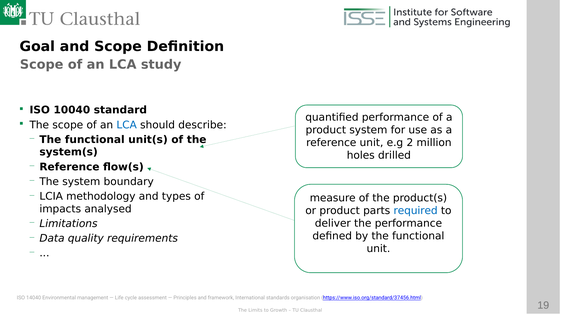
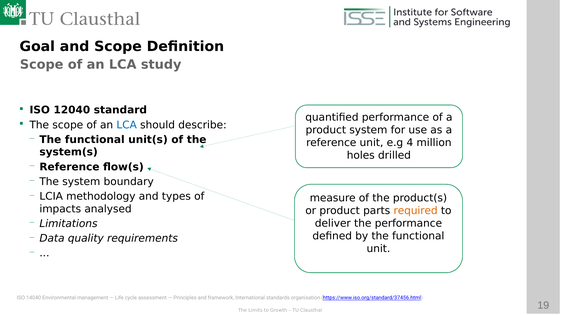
10040: 10040 -> 12040
2: 2 -> 4
required colour: blue -> orange
